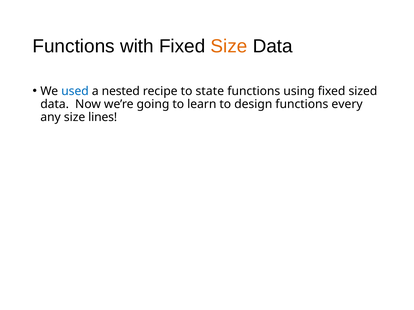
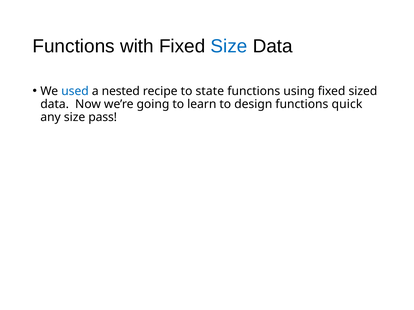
Size at (229, 46) colour: orange -> blue
every: every -> quick
lines: lines -> pass
